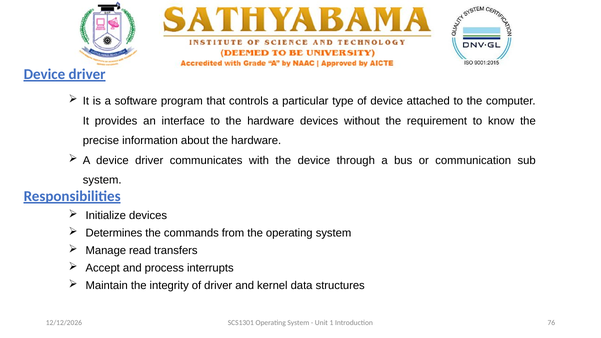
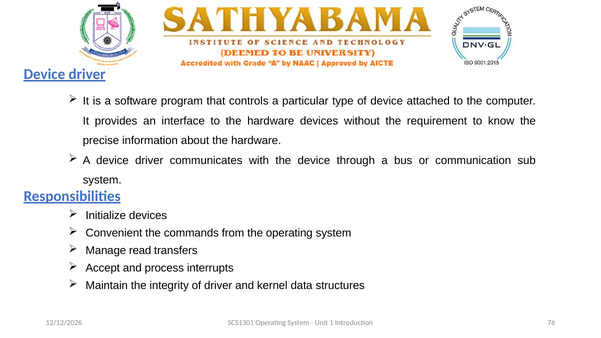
Determines: Determines -> Convenient
